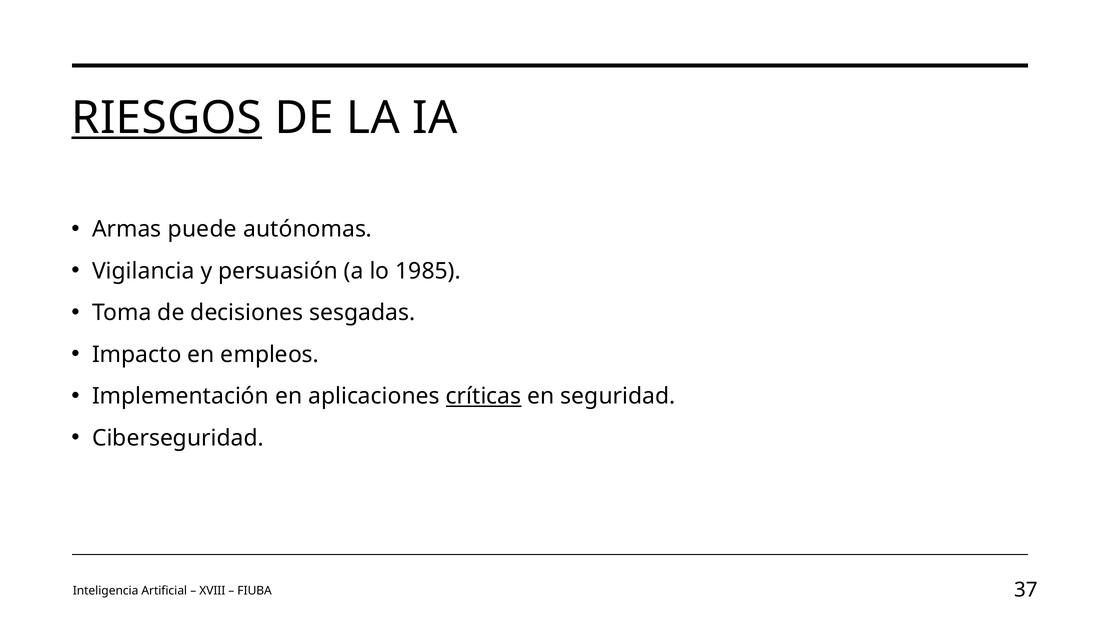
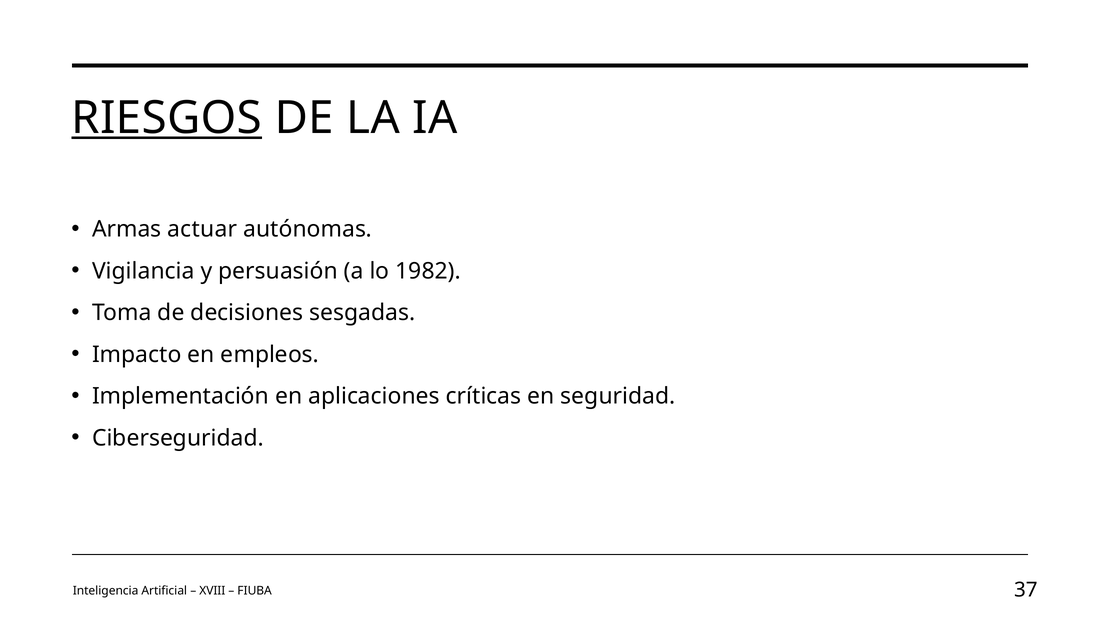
puede: puede -> actuar
1985: 1985 -> 1982
críticas underline: present -> none
